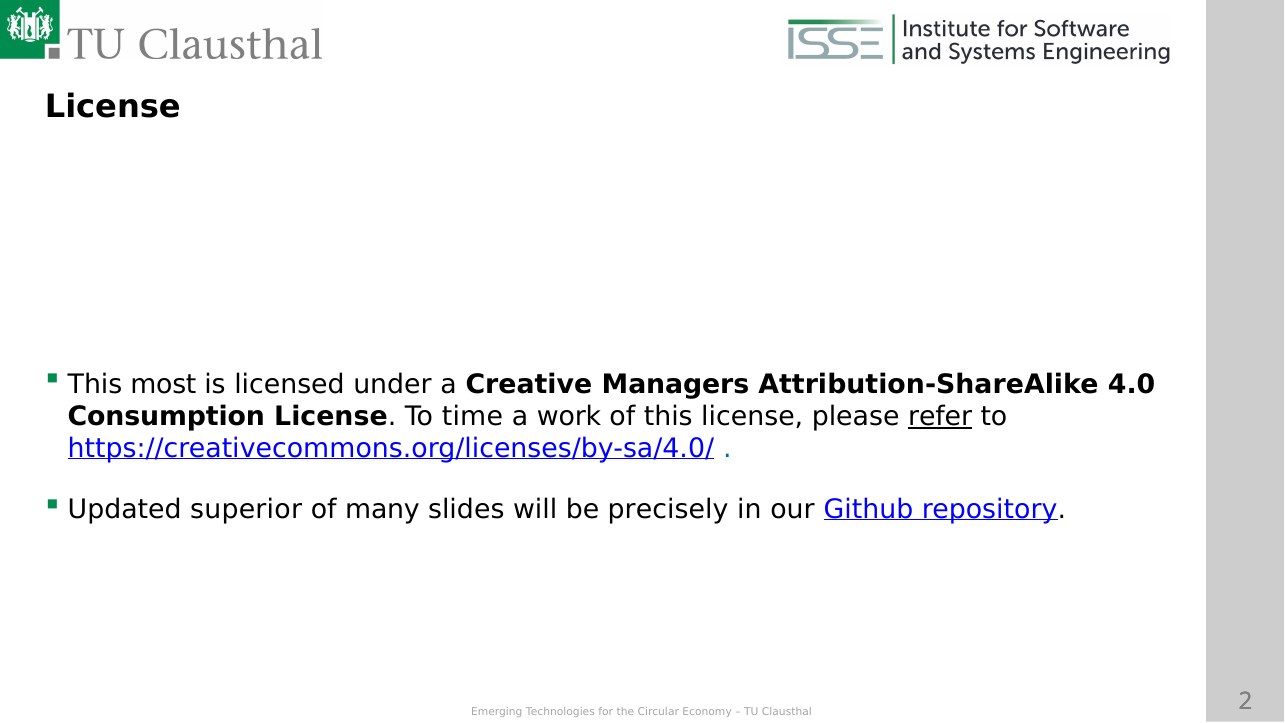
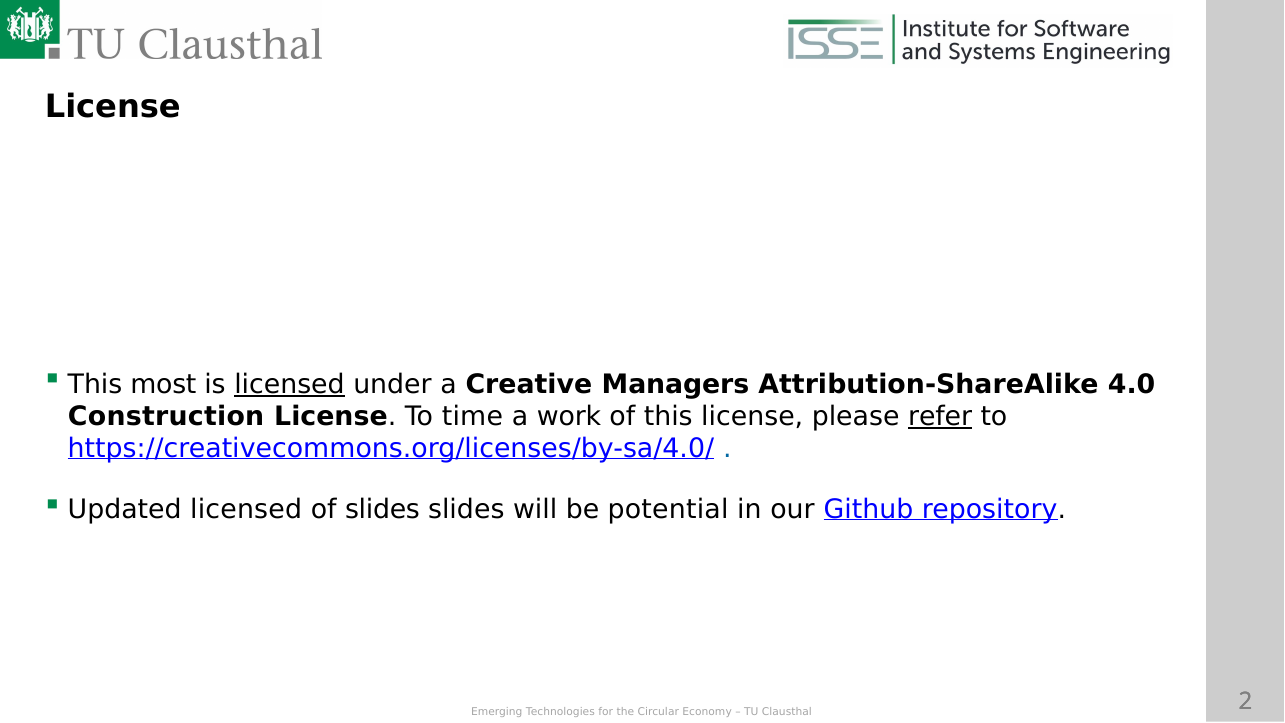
licensed at (289, 384) underline: none -> present
Consumption: Consumption -> Construction
Updated superior: superior -> licensed
of many: many -> slides
precisely: precisely -> potential
